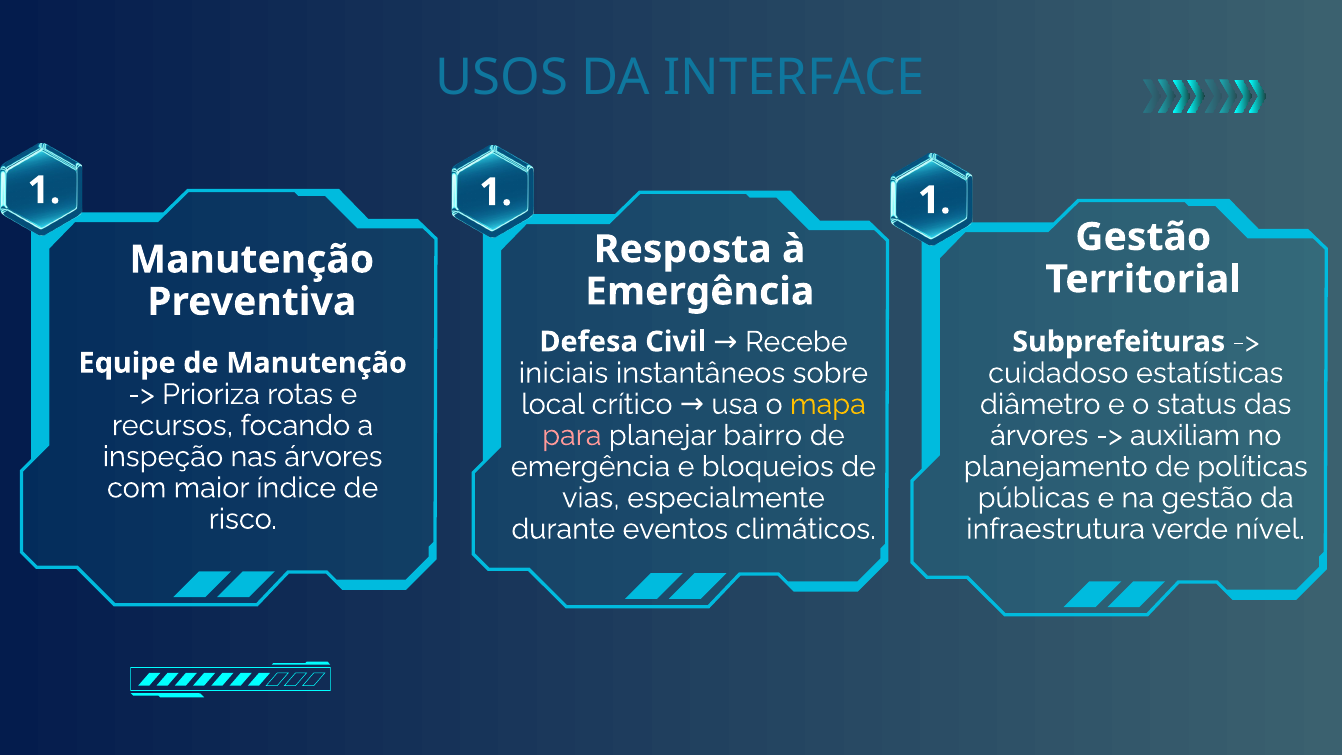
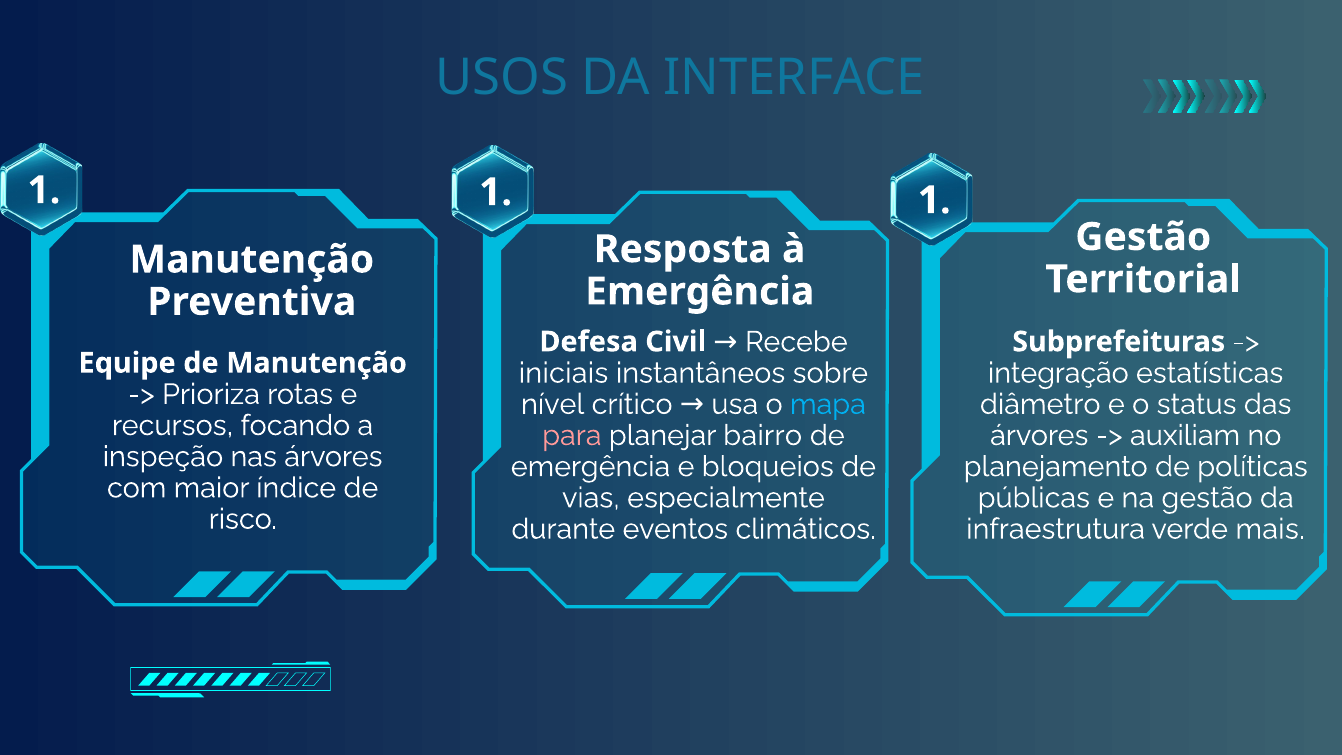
cuidadoso: cuidadoso -> integração
local: local -> nível
mapa colour: yellow -> light blue
nível: nível -> mais
